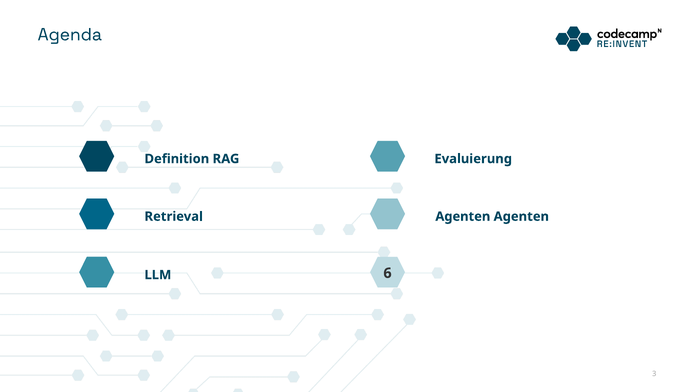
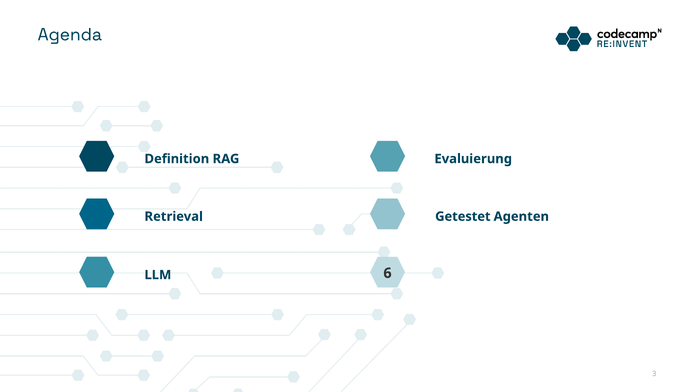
Agenten at (463, 216): Agenten -> Getestet
